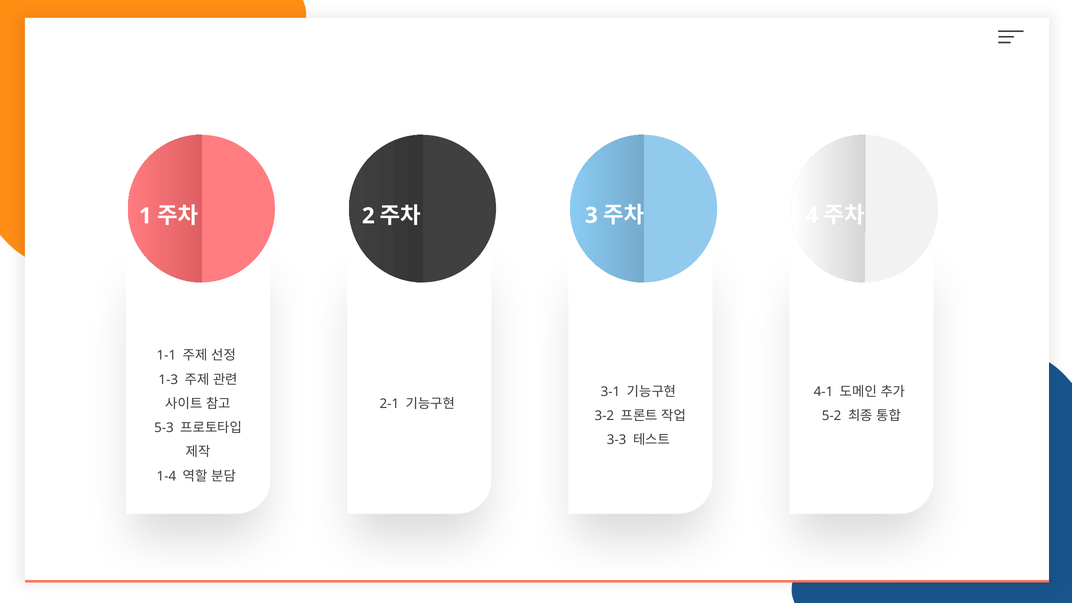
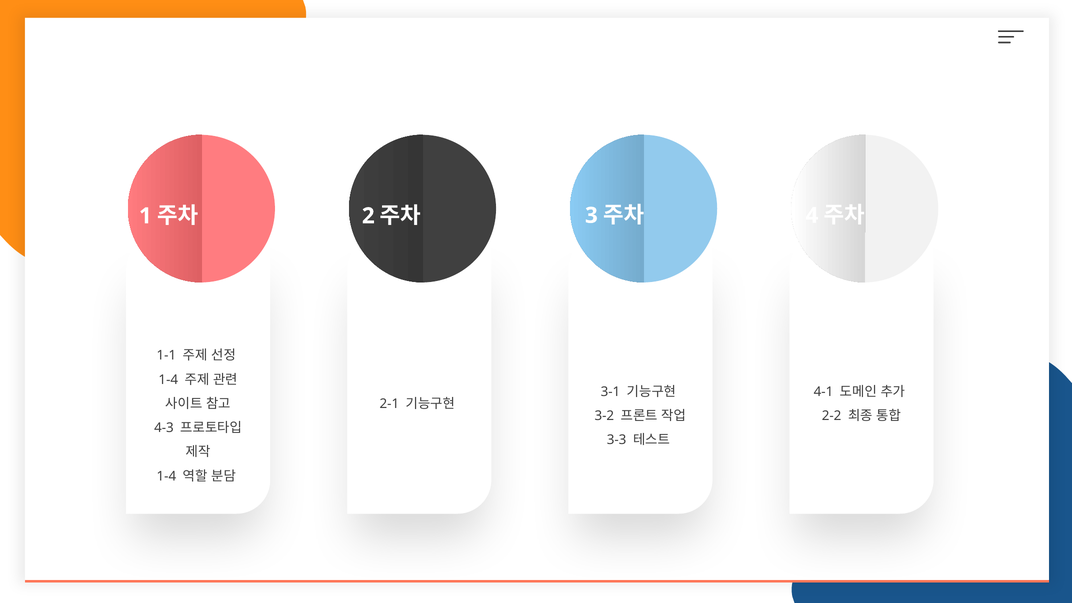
1-3 at (168, 380): 1-3 -> 1-4
5-2: 5-2 -> 2-2
5-3: 5-3 -> 4-3
